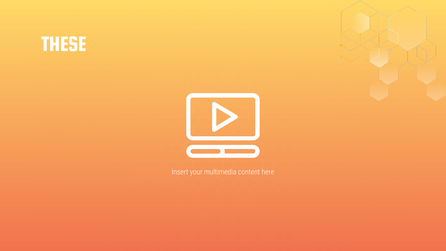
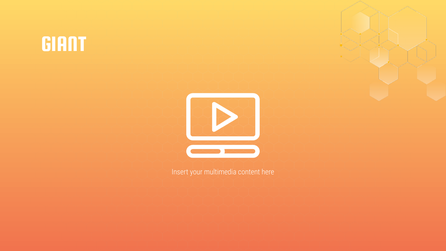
THESE: THESE -> GIANT
